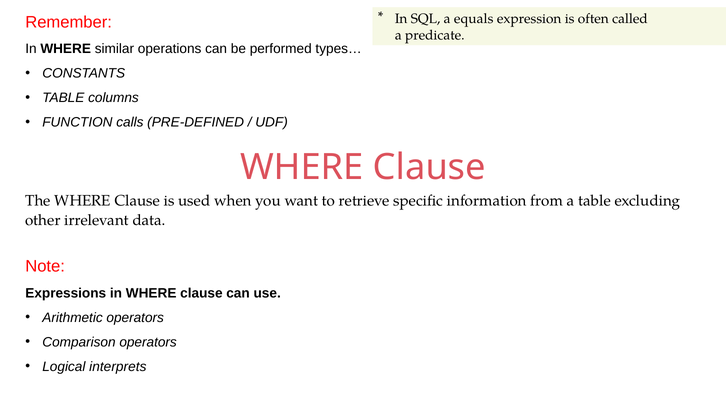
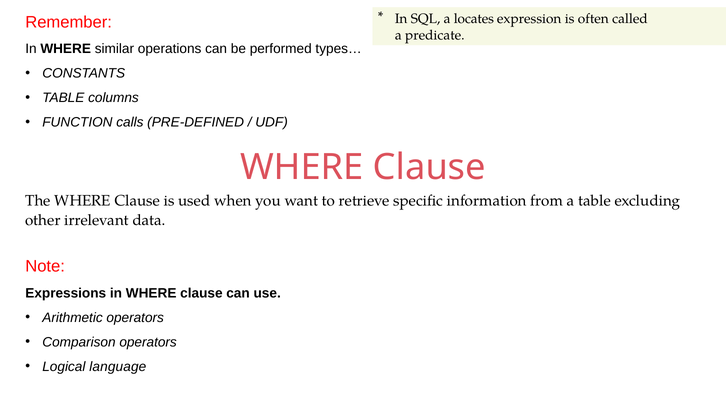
equals: equals -> locates
interprets: interprets -> language
